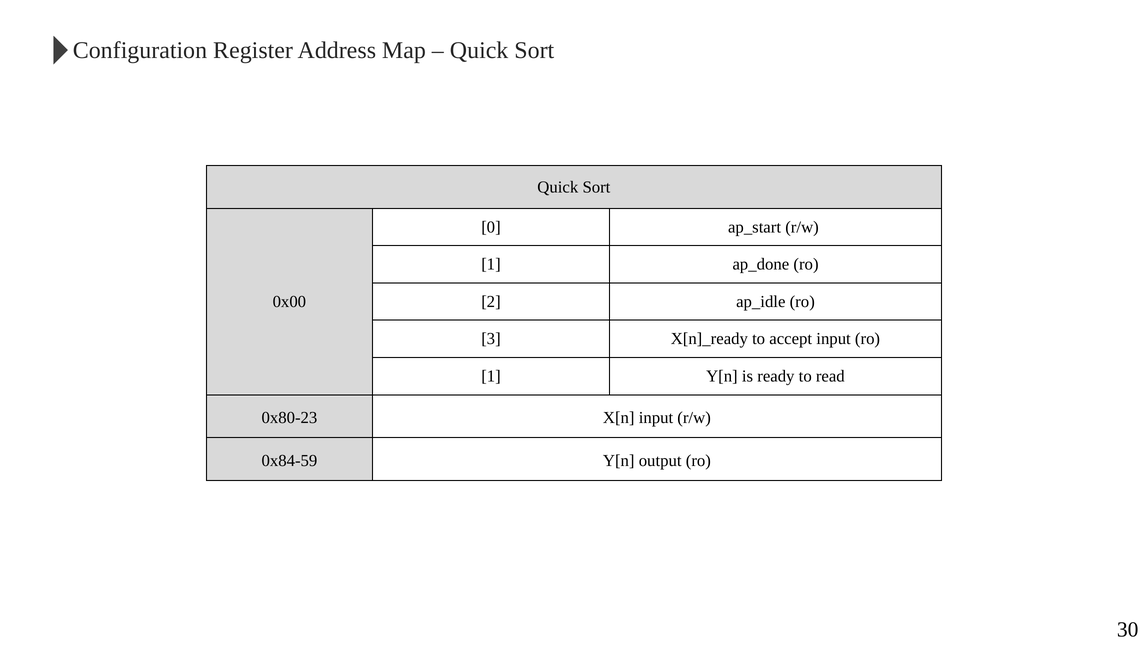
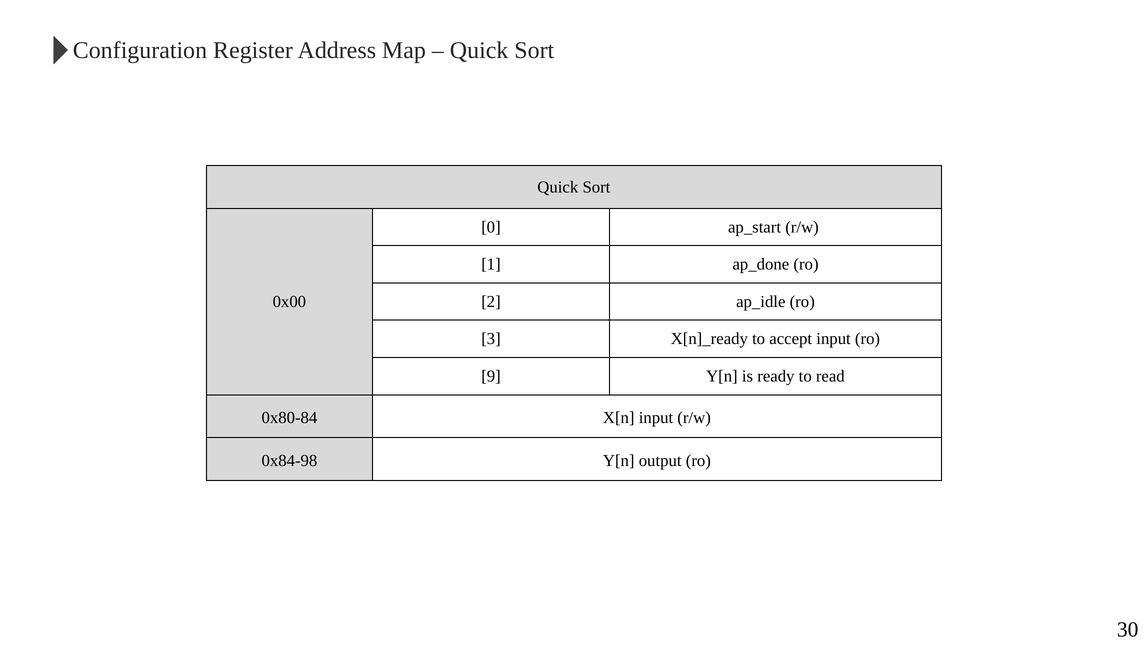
1 at (491, 376): 1 -> 9
0x80-23: 0x80-23 -> 0x80-84
0x84-59: 0x84-59 -> 0x84-98
